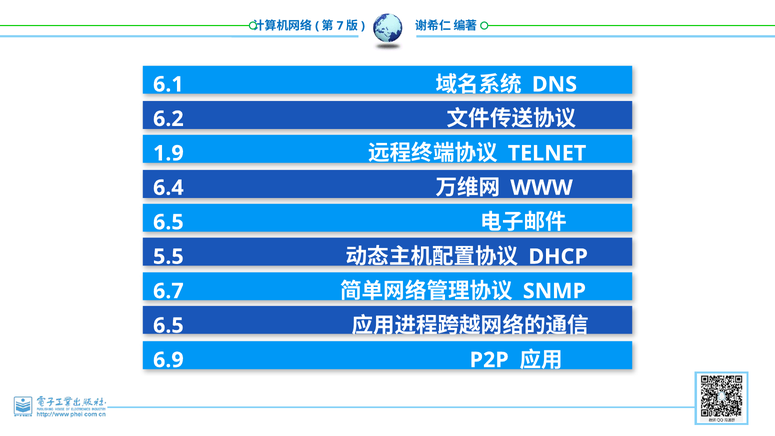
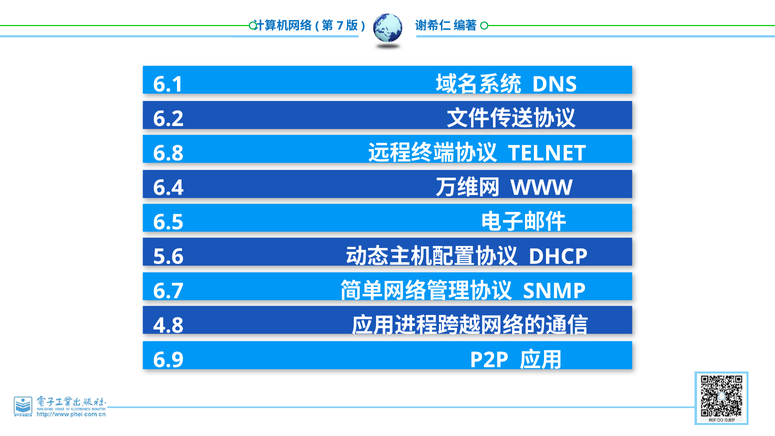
1.9: 1.9 -> 6.8
5.5: 5.5 -> 5.6
6.5 at (168, 326): 6.5 -> 4.8
